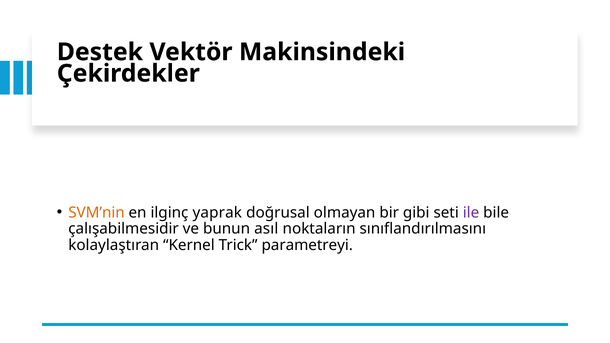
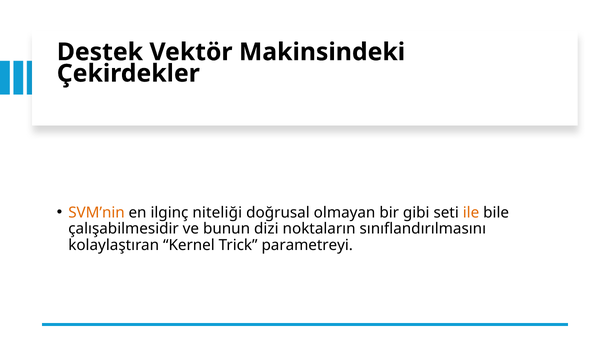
yaprak: yaprak -> niteliği
ile colour: purple -> orange
asıl: asıl -> dizi
